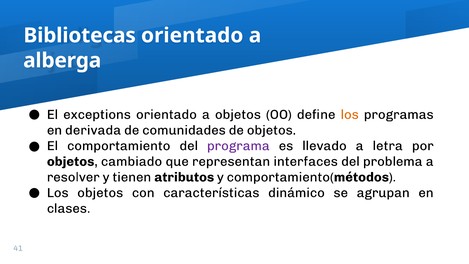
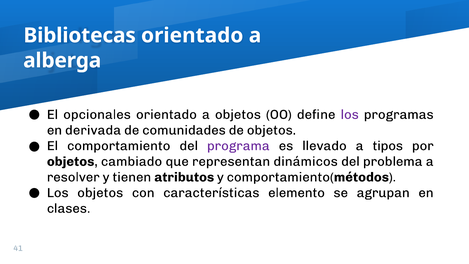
exceptions: exceptions -> opcionales
los at (350, 114) colour: orange -> purple
letra: letra -> tipos
interfaces: interfaces -> dinámicos
dinámico: dinámico -> elemento
